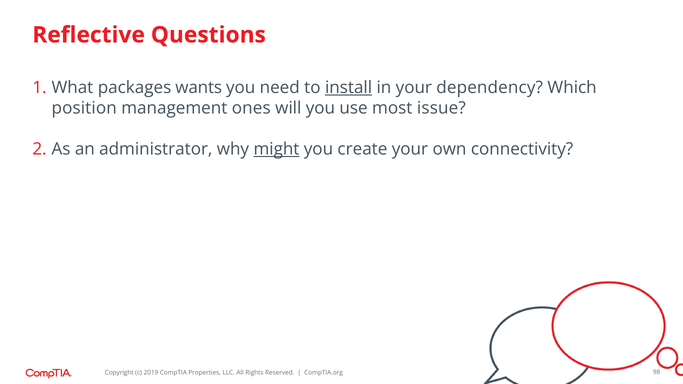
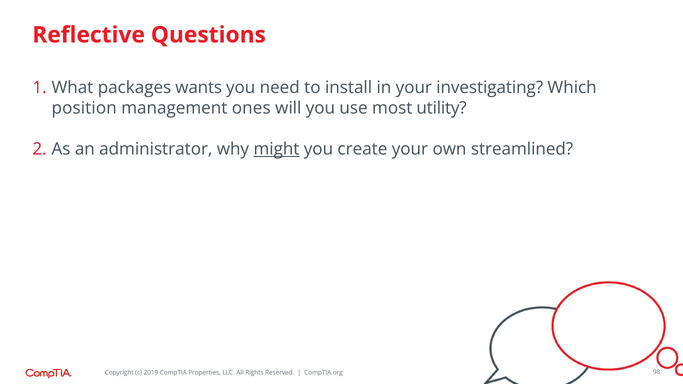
install underline: present -> none
dependency: dependency -> investigating
issue: issue -> utility
connectivity: connectivity -> streamlined
